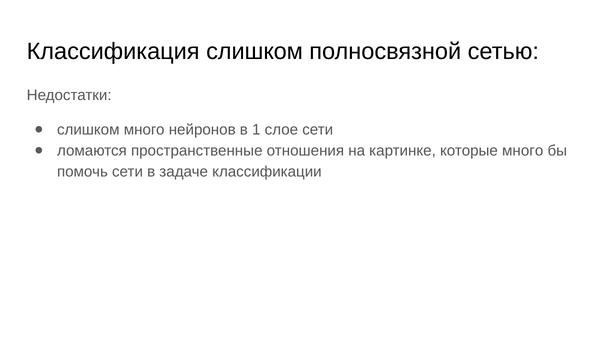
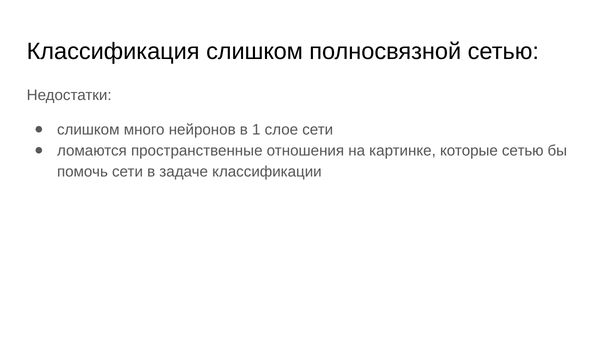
которые много: много -> сетью
